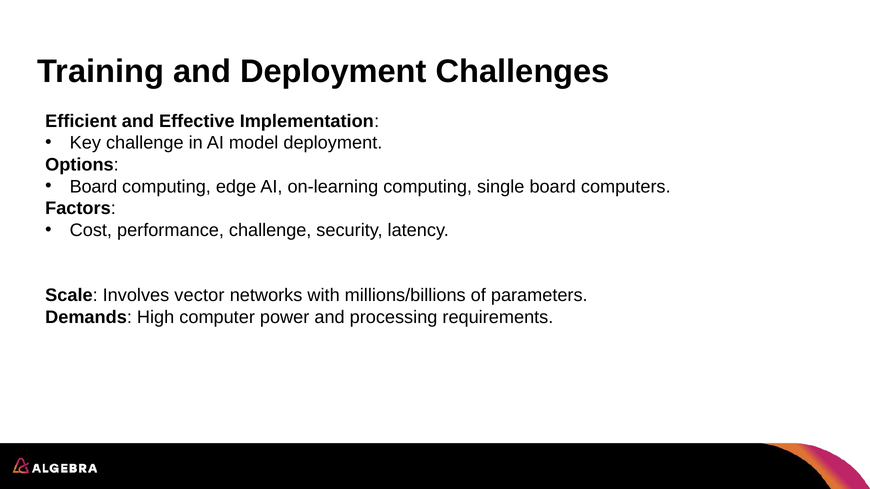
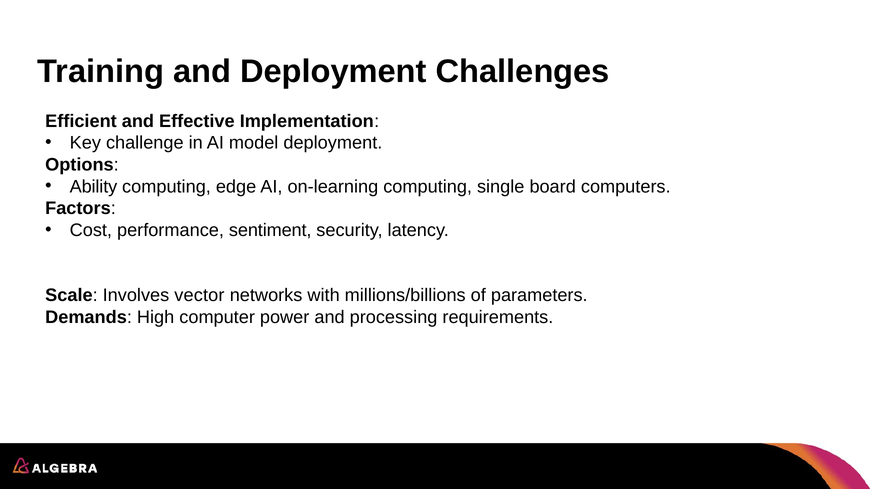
Board at (93, 187): Board -> Ability
performance challenge: challenge -> sentiment
